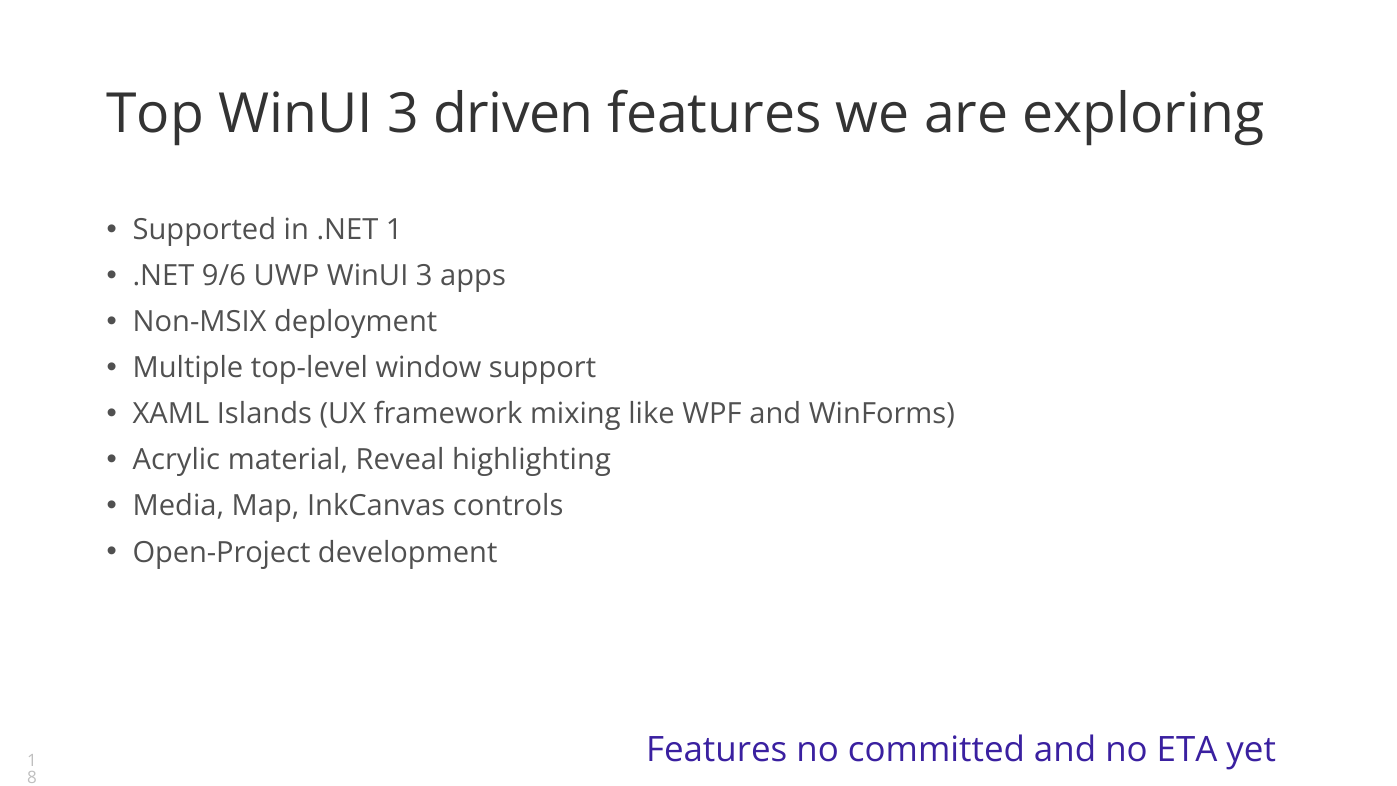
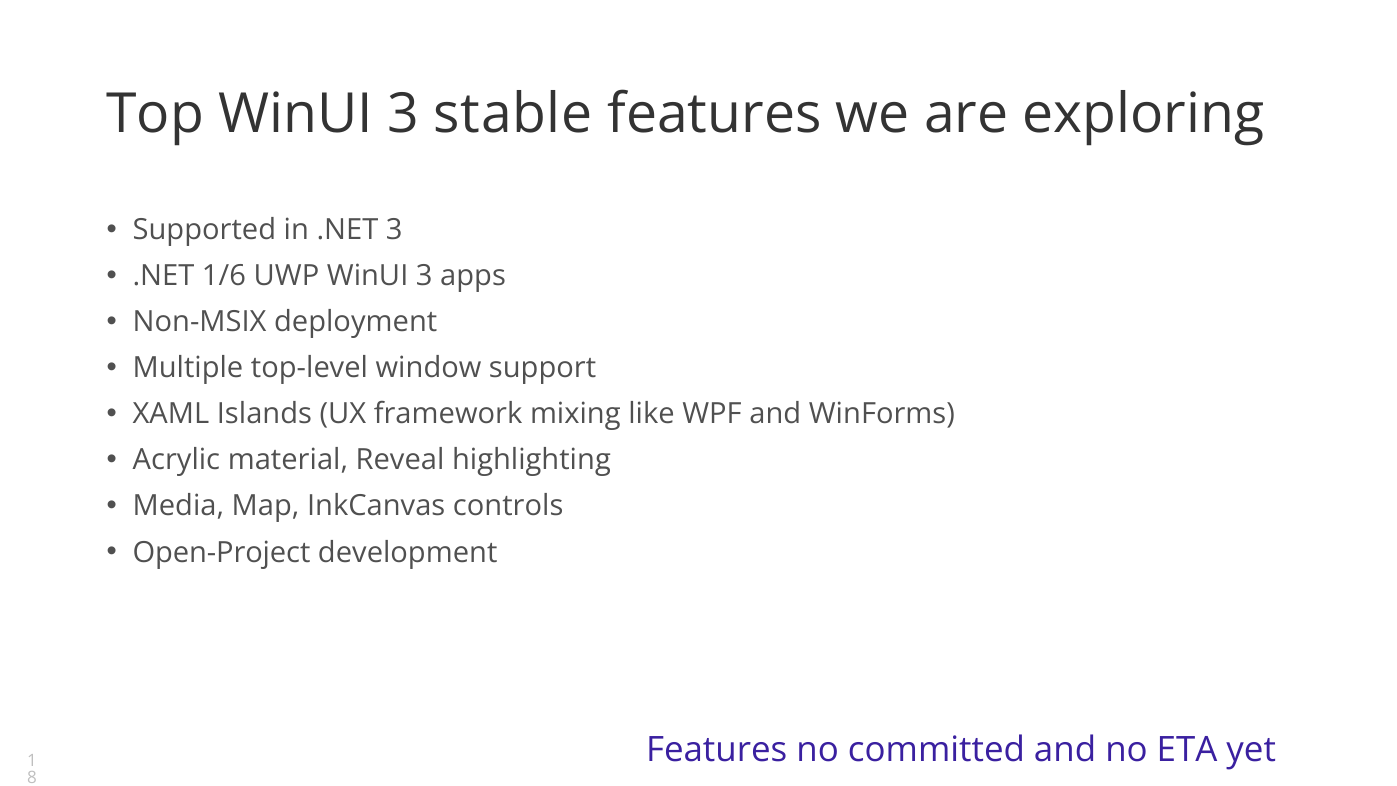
driven: driven -> stable
.NET 1: 1 -> 3
9/6: 9/6 -> 1/6
